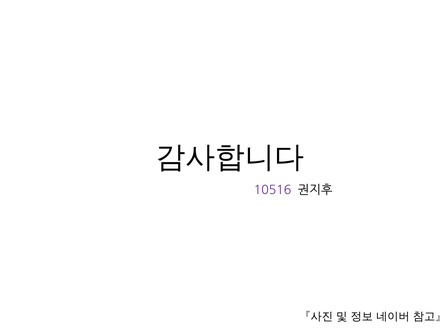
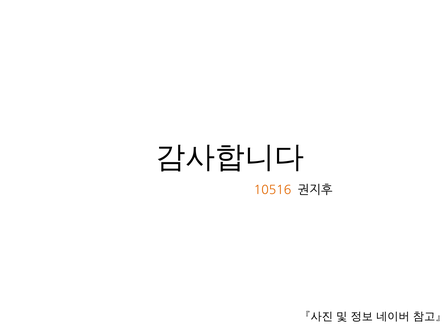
10516 colour: purple -> orange
